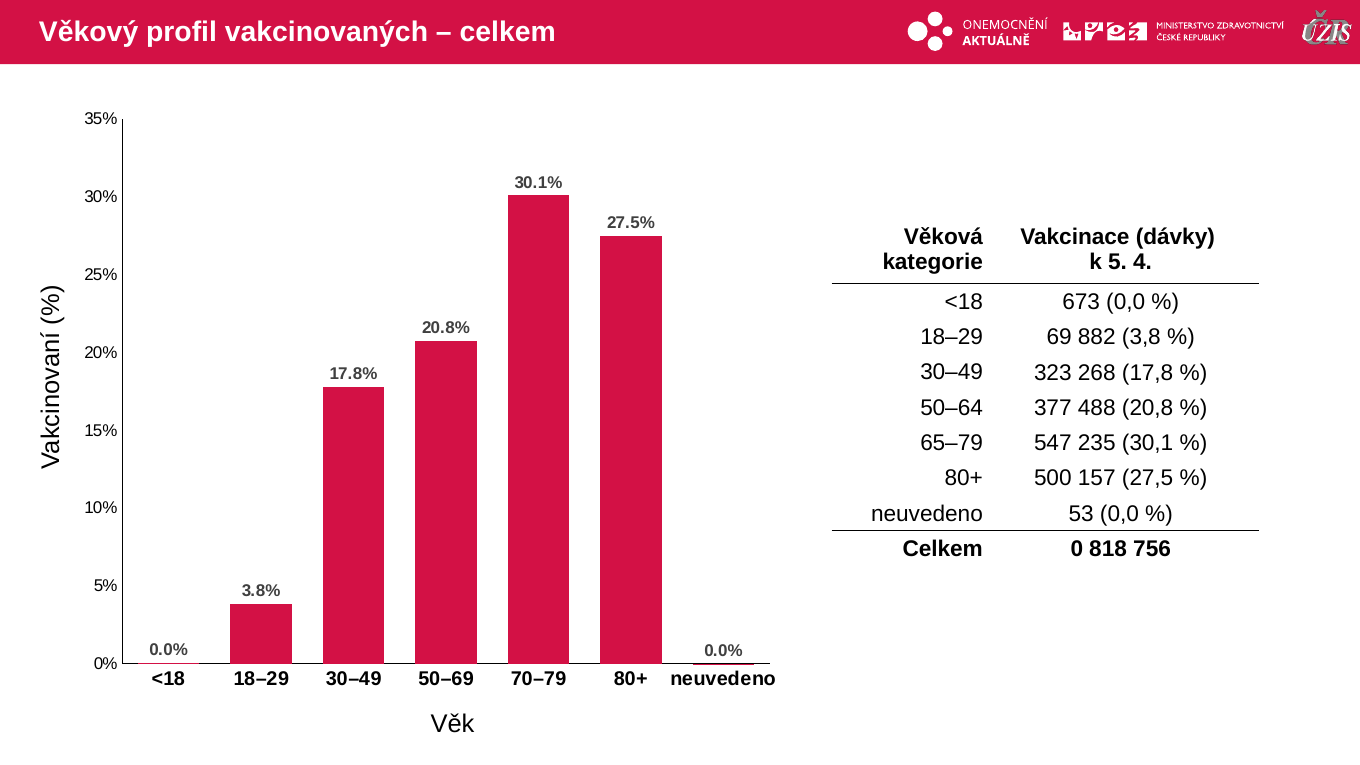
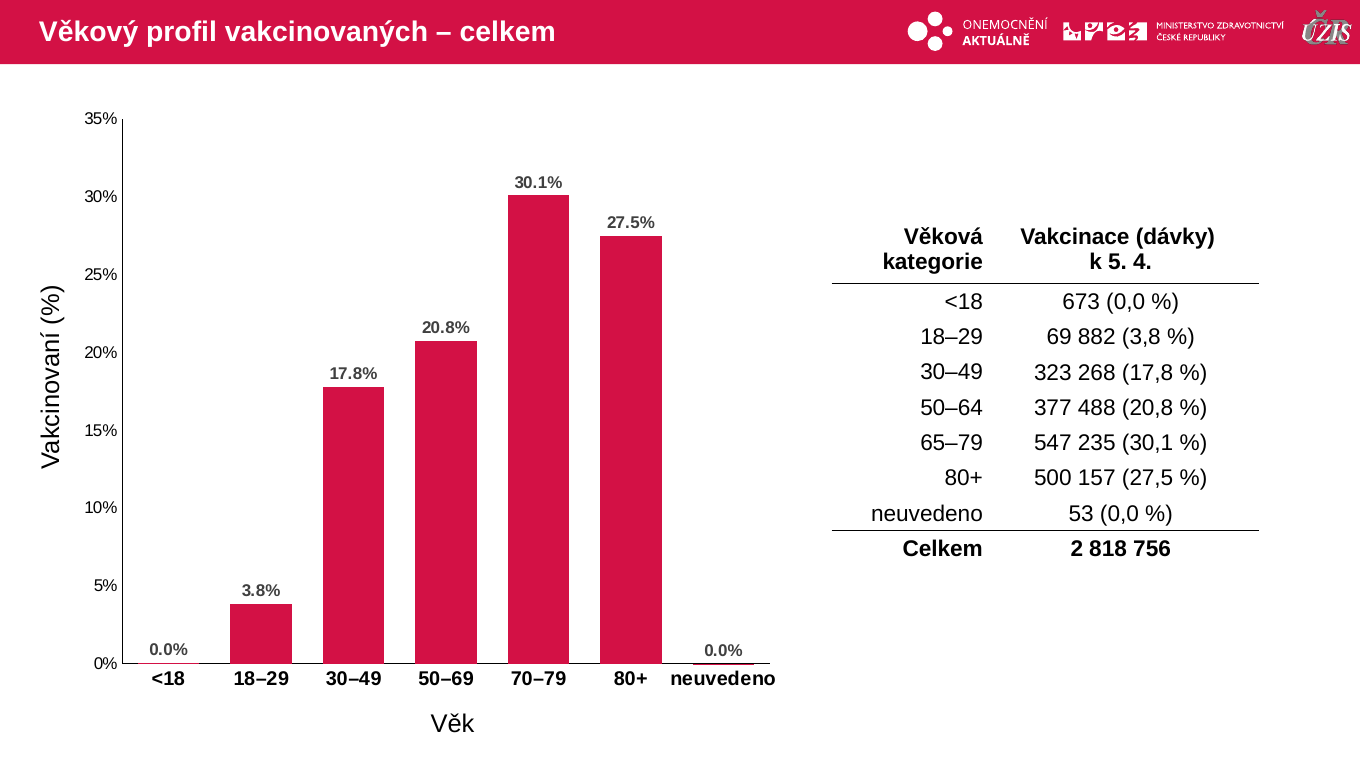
0: 0 -> 2
